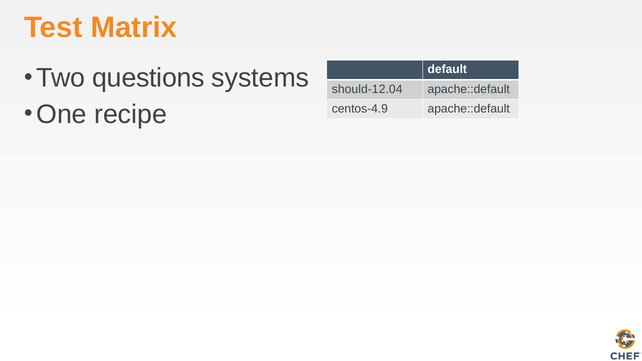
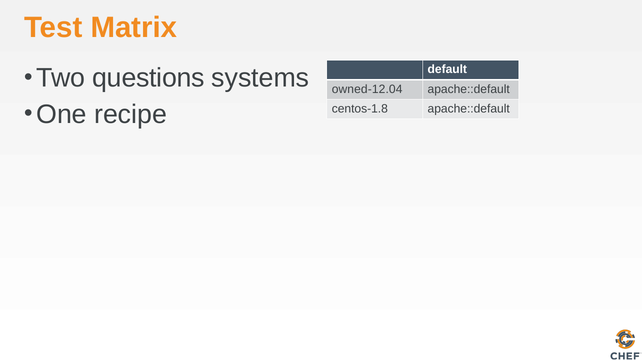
should-12.04: should-12.04 -> owned-12.04
centos-4.9: centos-4.9 -> centos-1.8
